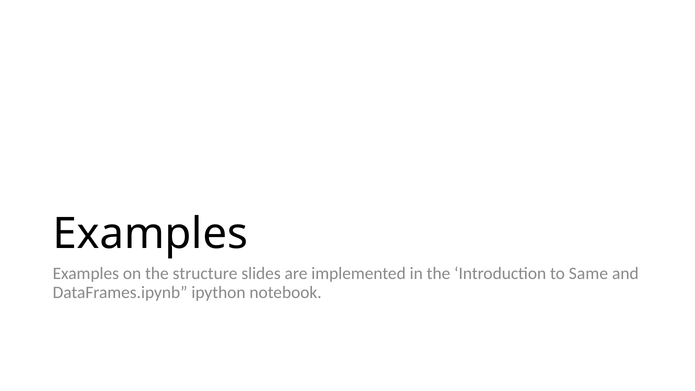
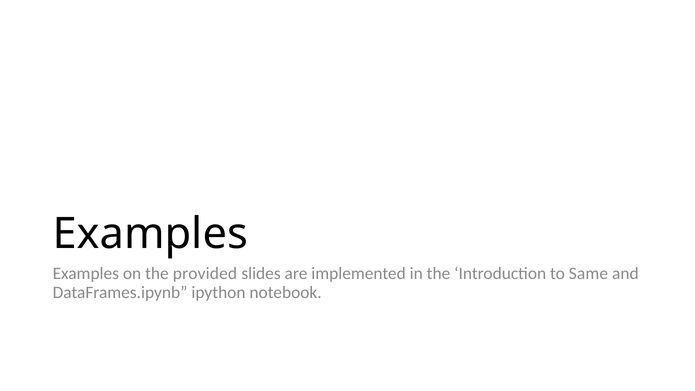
structure: structure -> provided
